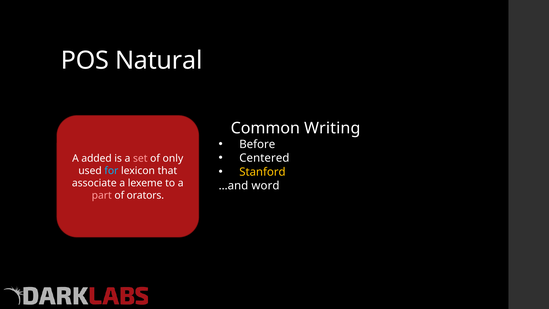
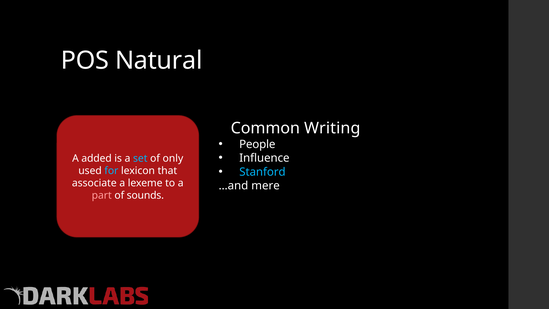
Before: Before -> People
Centered: Centered -> Influence
set colour: pink -> light blue
Stanford colour: yellow -> light blue
word: word -> mere
orators: orators -> sounds
